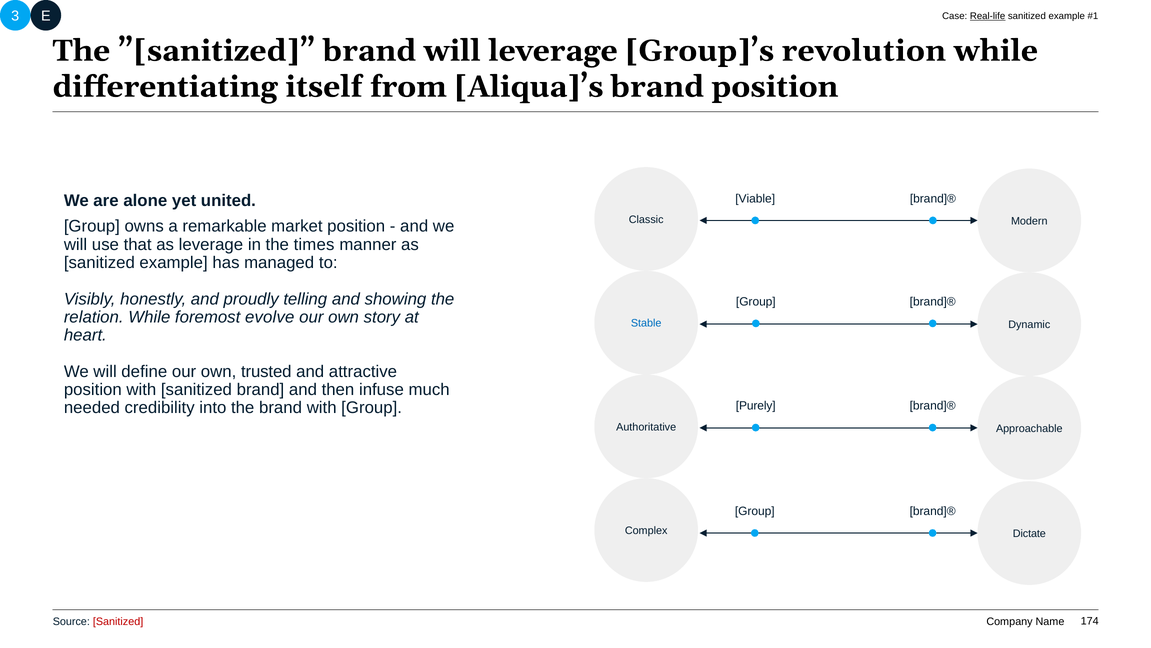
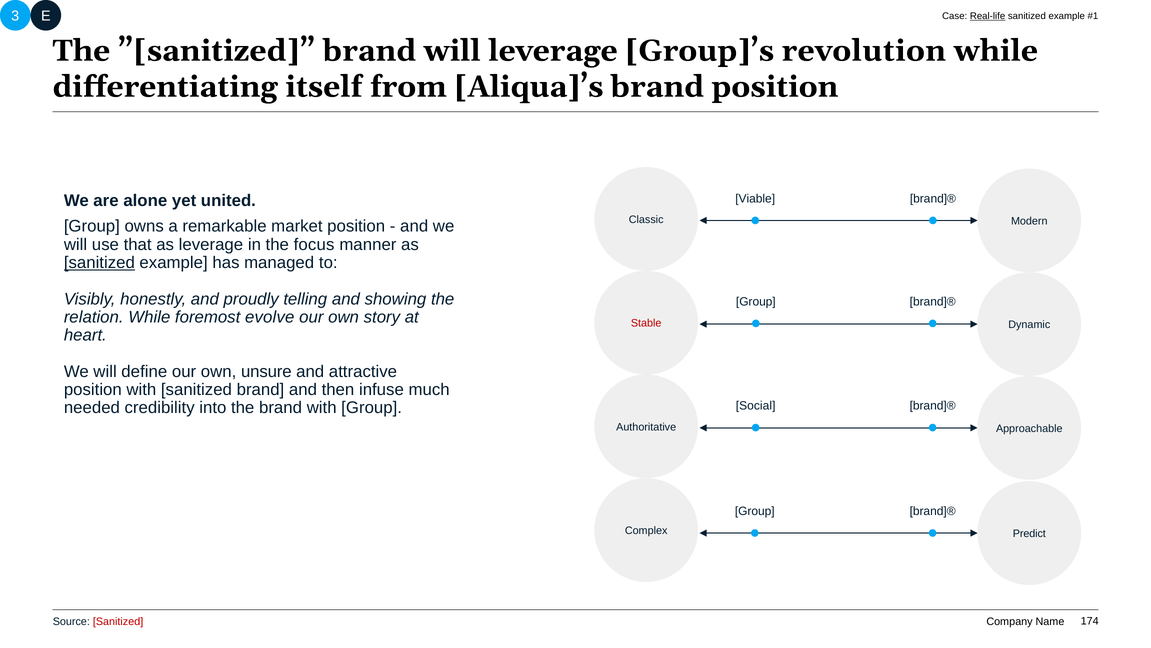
times: times -> focus
sanitized at (99, 262) underline: none -> present
Stable colour: blue -> red
trusted: trusted -> unsure
Purely: Purely -> Social
Dictate: Dictate -> Predict
